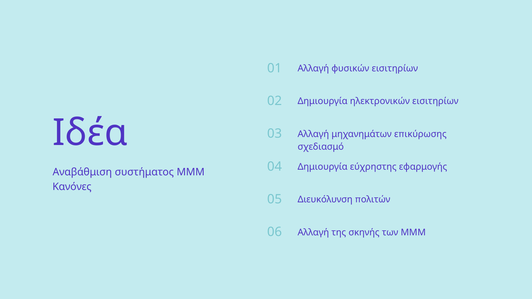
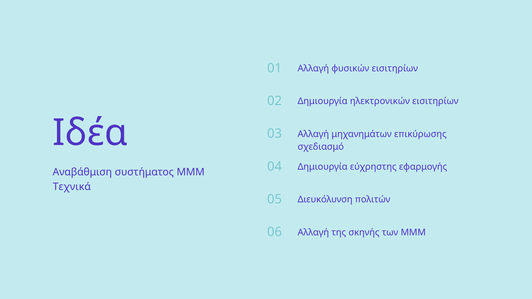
Κανόνες: Κανόνες -> Τεχνικά
